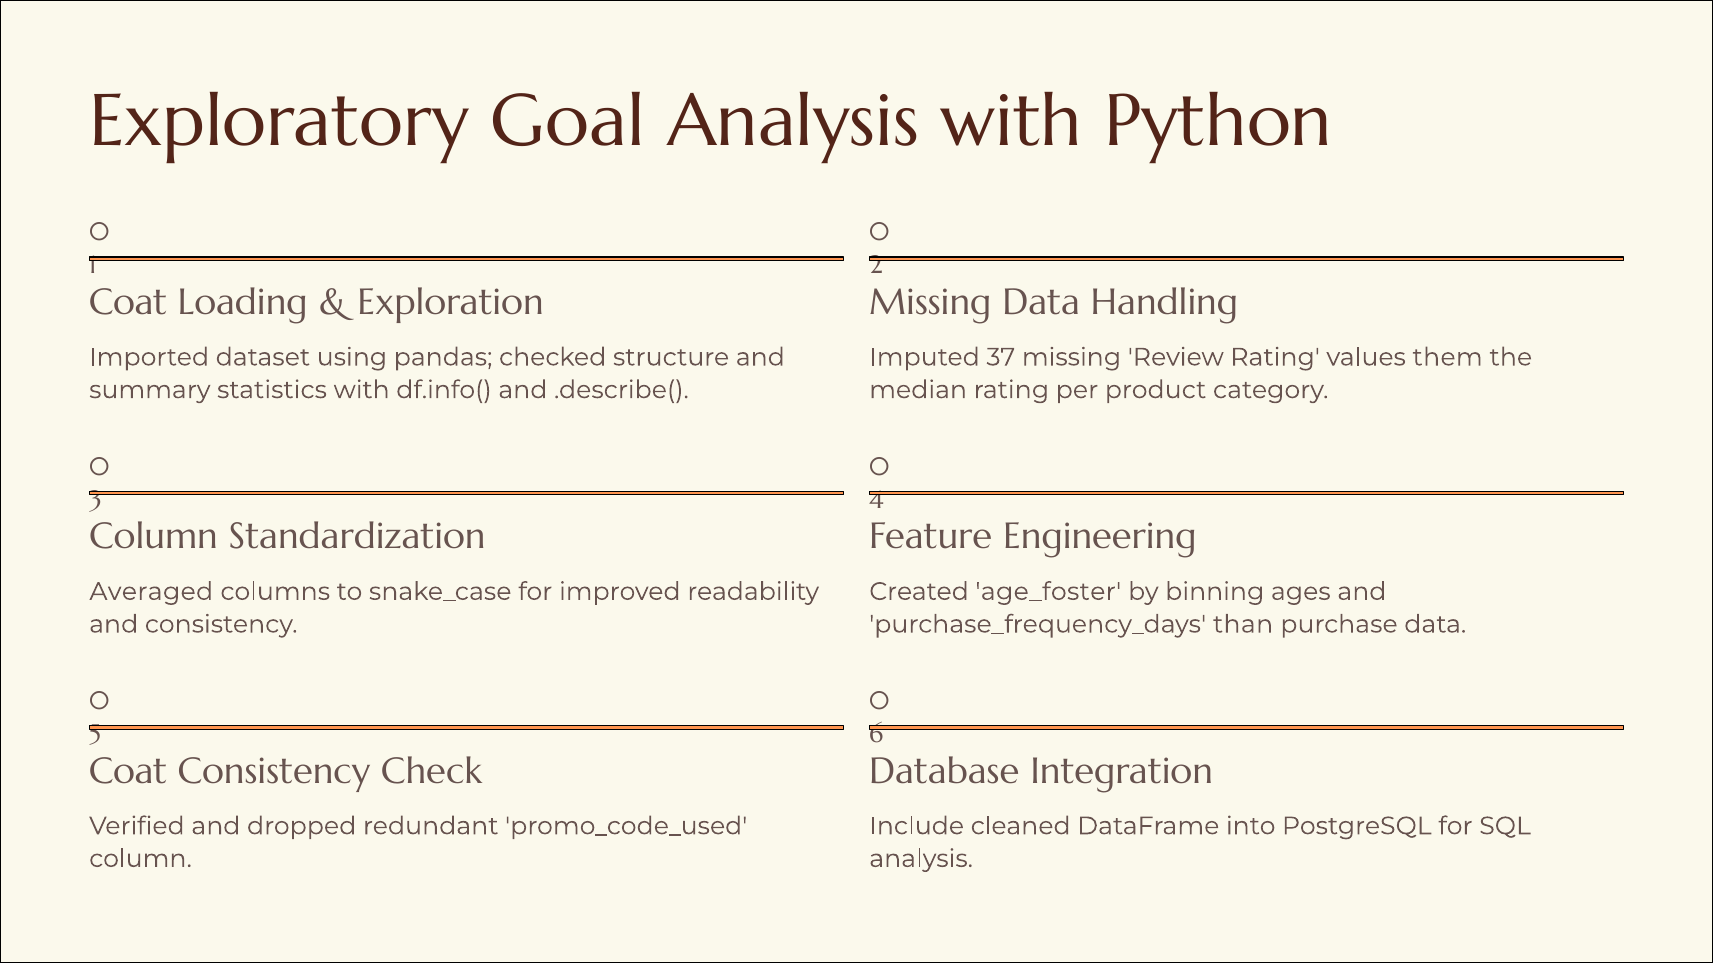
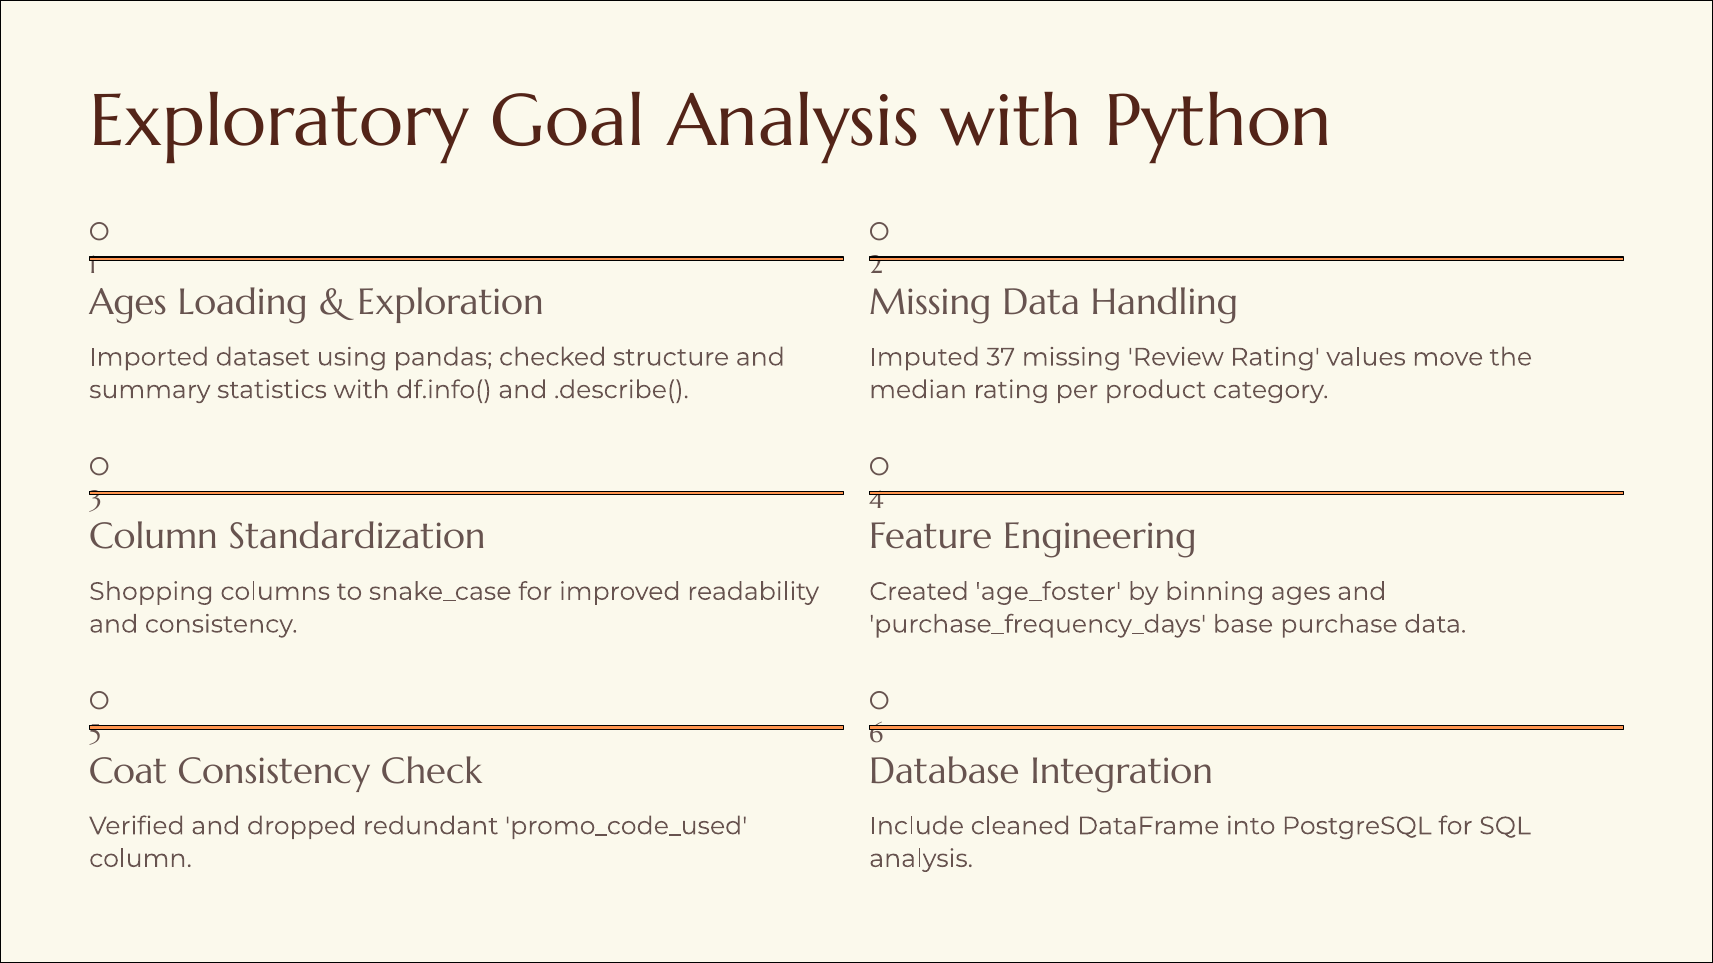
Coat at (128, 303): Coat -> Ages
them: them -> move
Averaged: Averaged -> Shopping
than: than -> base
